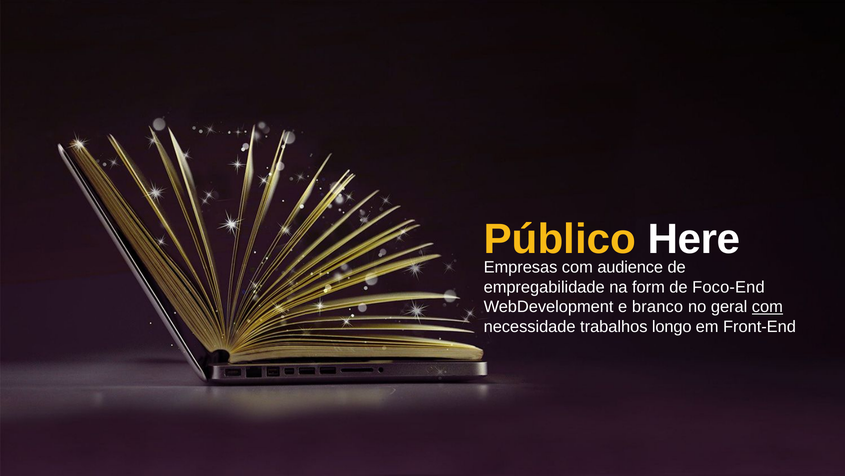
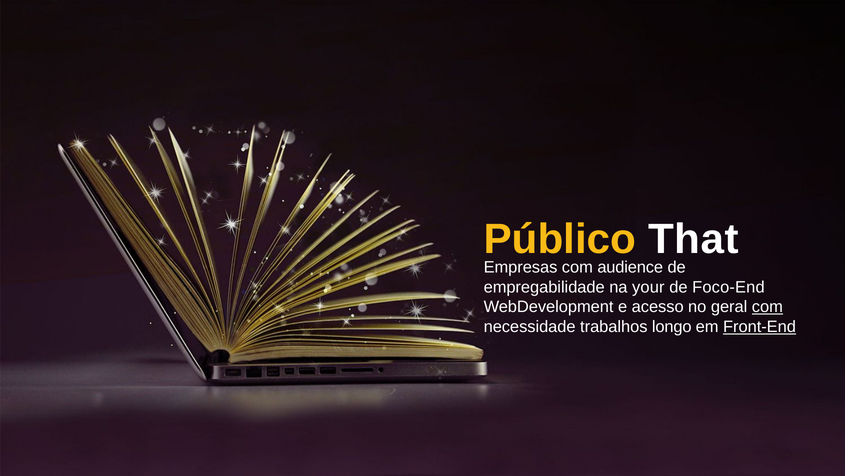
Here: Here -> That
form: form -> your
branco: branco -> acesso
Front-End underline: none -> present
